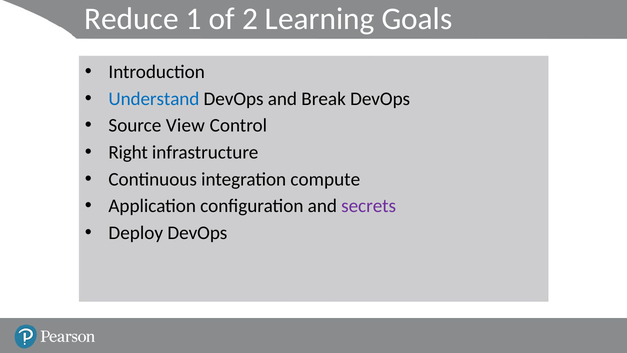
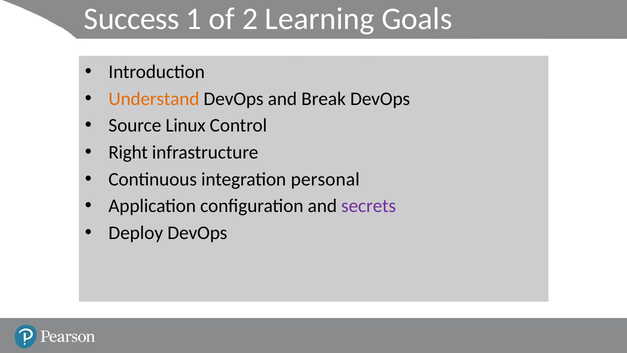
Reduce: Reduce -> Success
Understand colour: blue -> orange
View: View -> Linux
compute: compute -> personal
